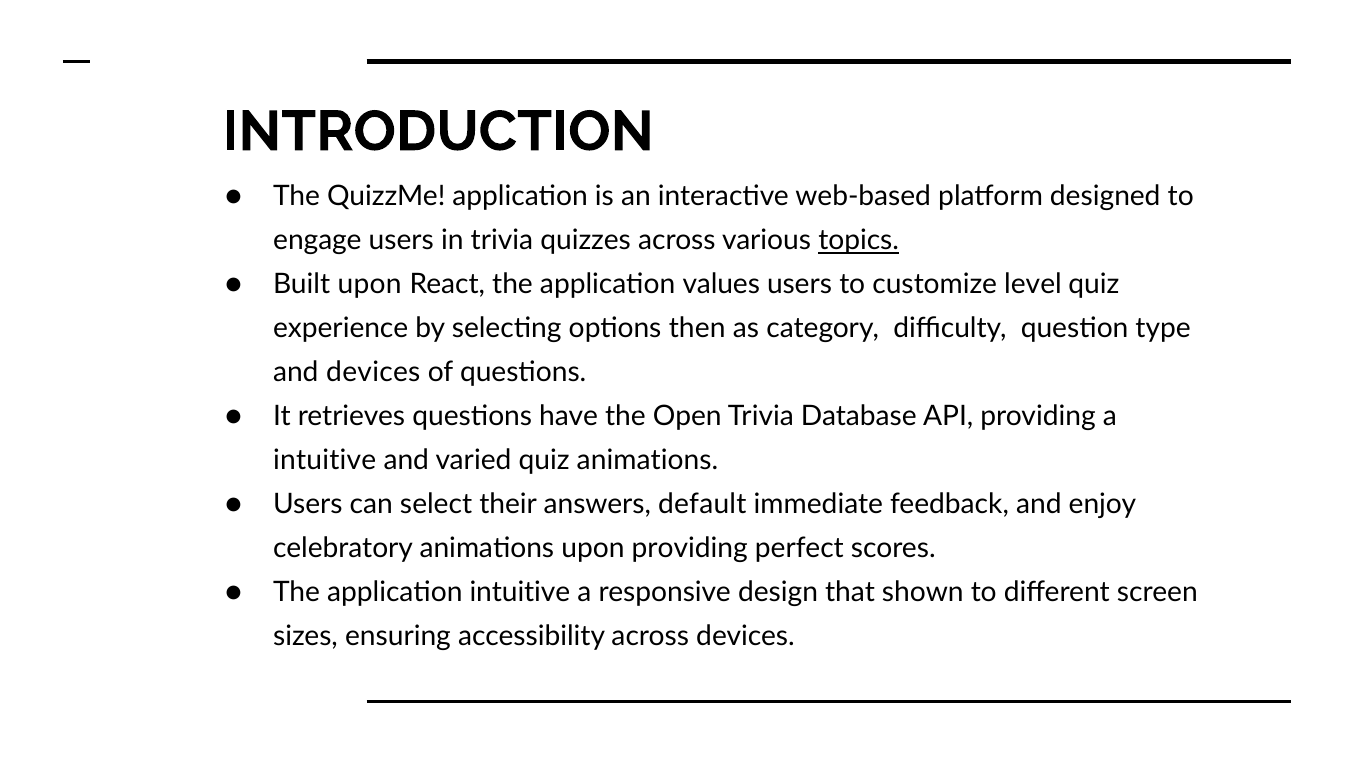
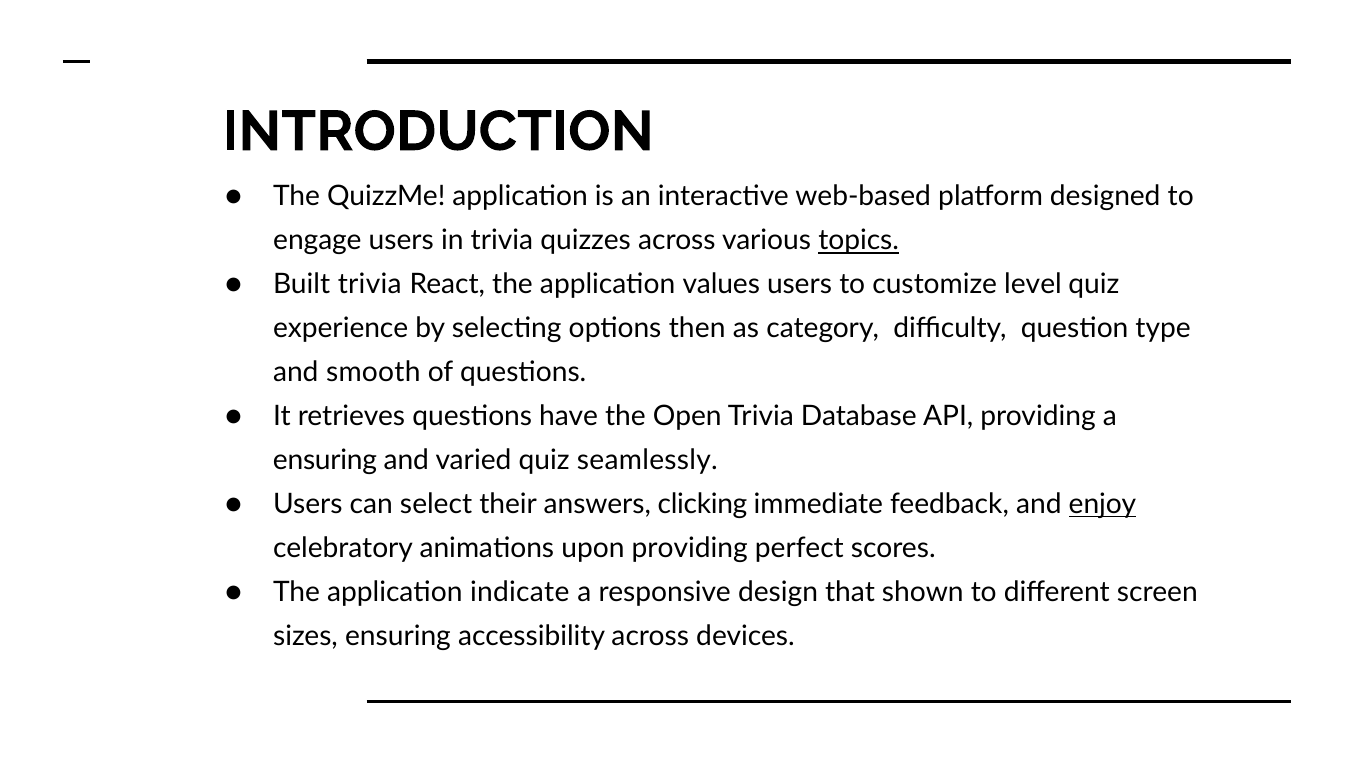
Built upon: upon -> trivia
and devices: devices -> smooth
intuitive at (325, 460): intuitive -> ensuring
quiz animations: animations -> seamlessly
default: default -> clicking
enjoy underline: none -> present
application intuitive: intuitive -> indicate
